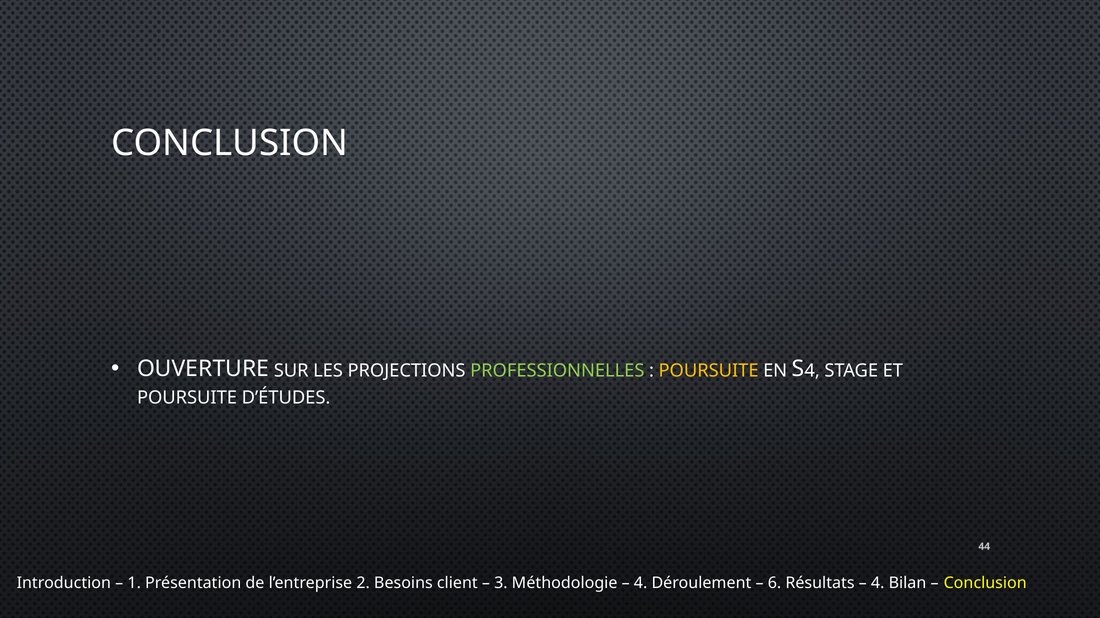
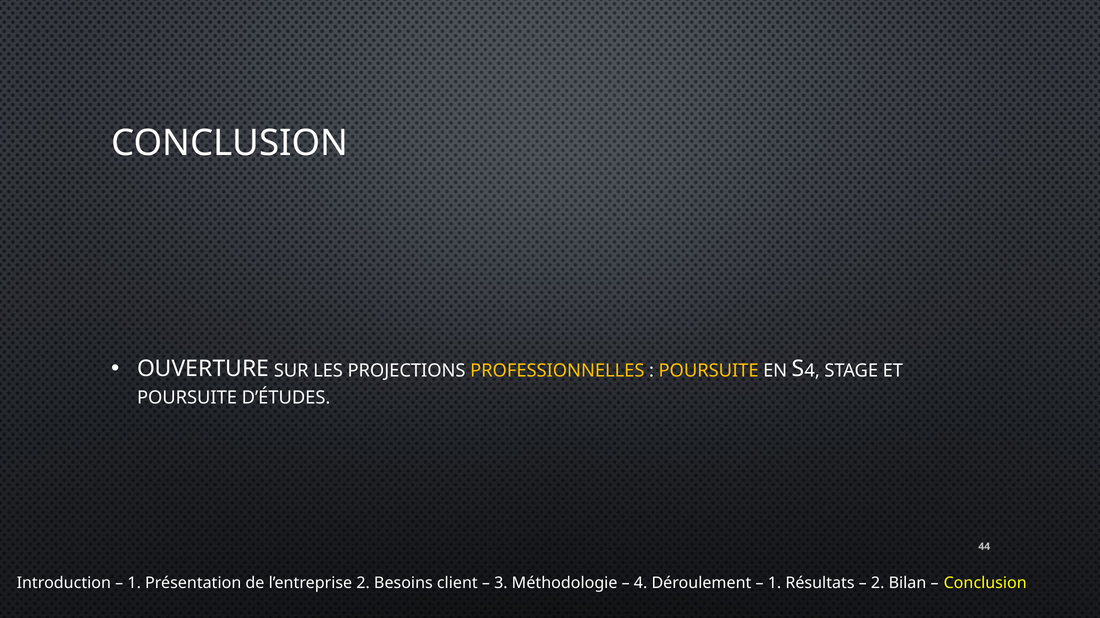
PROFESSIONNELLES colour: light green -> yellow
6 at (775, 583): 6 -> 1
4 at (878, 583): 4 -> 2
